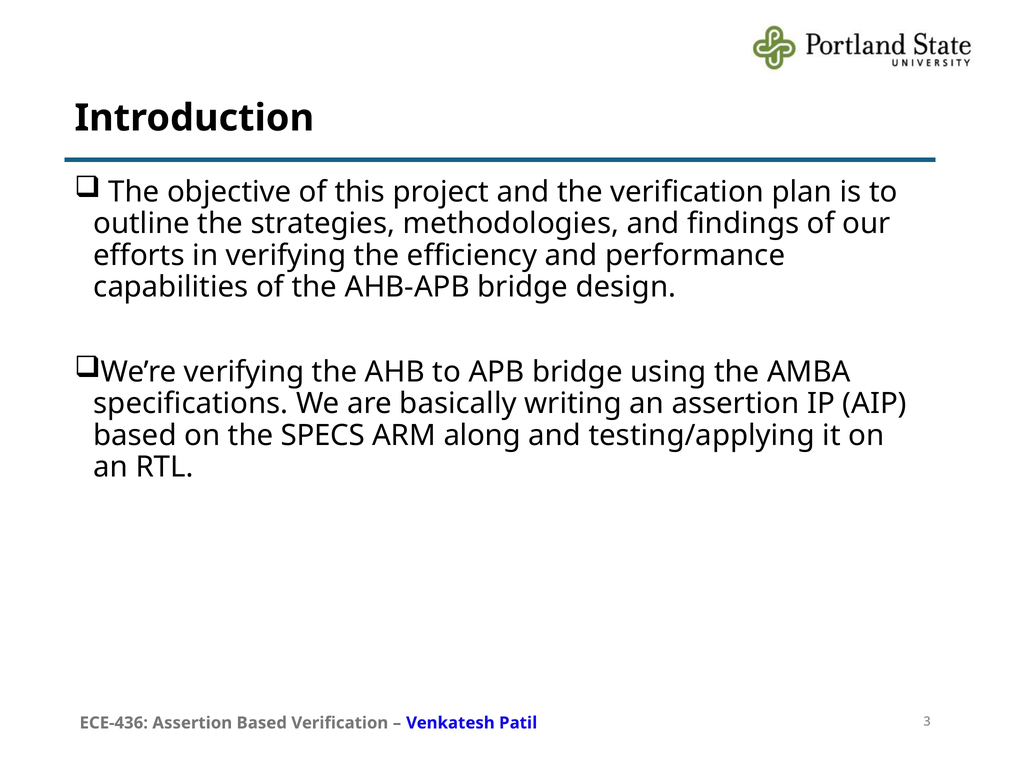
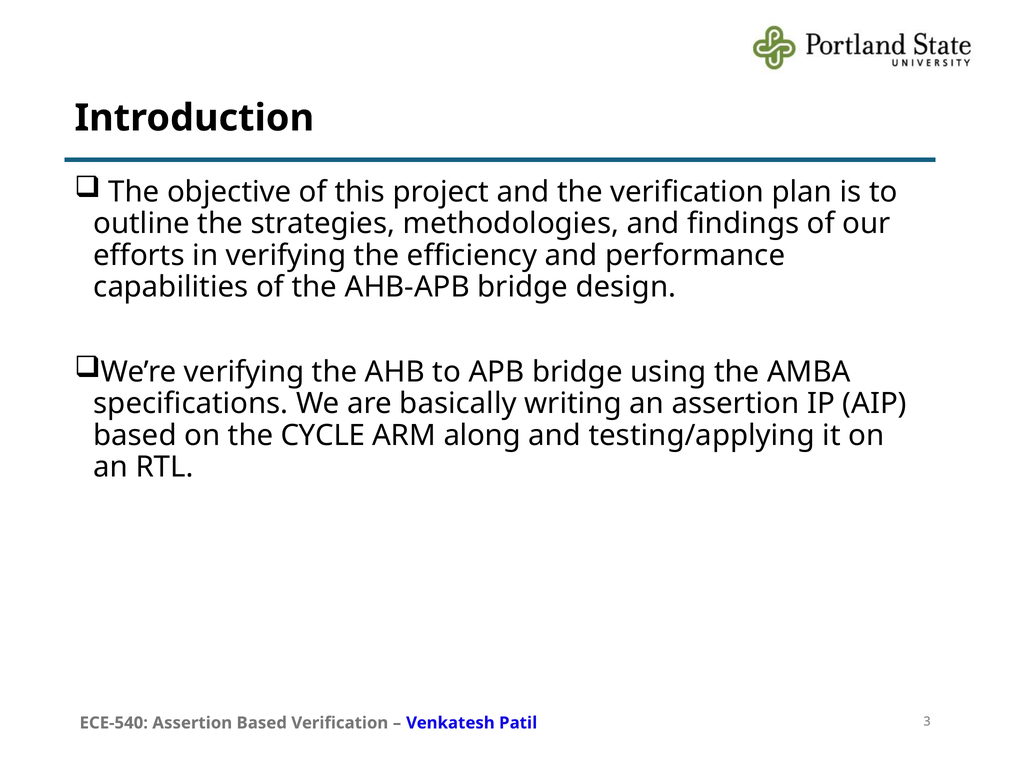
SPECS: SPECS -> CYCLE
ECE-436: ECE-436 -> ECE-540
